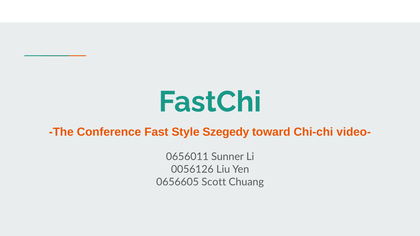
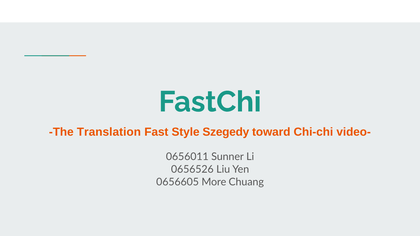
Conference: Conference -> Translation
0056126: 0056126 -> 0656526
Scott: Scott -> More
